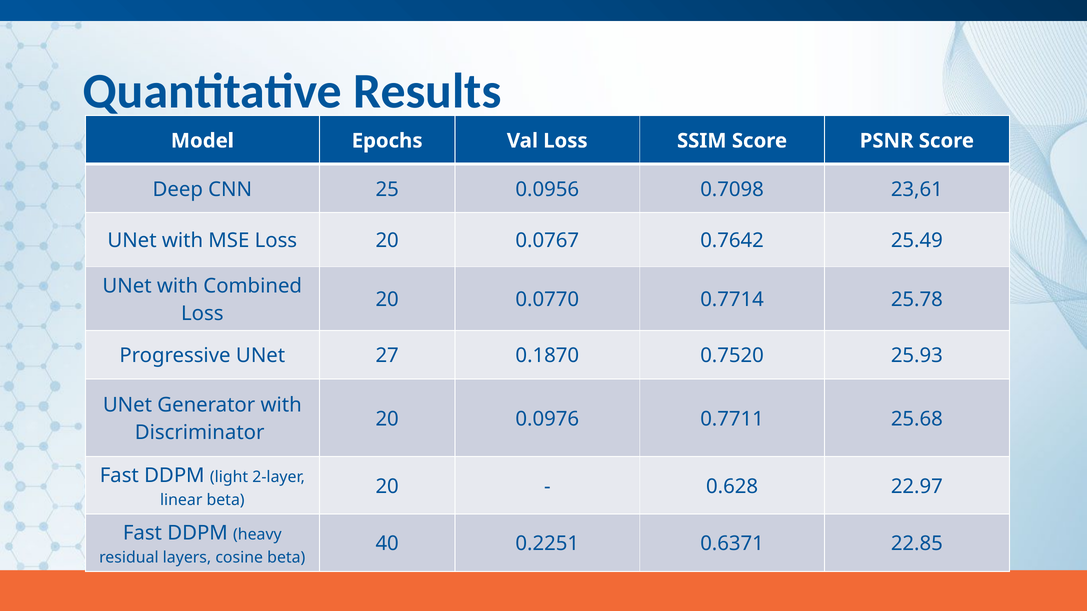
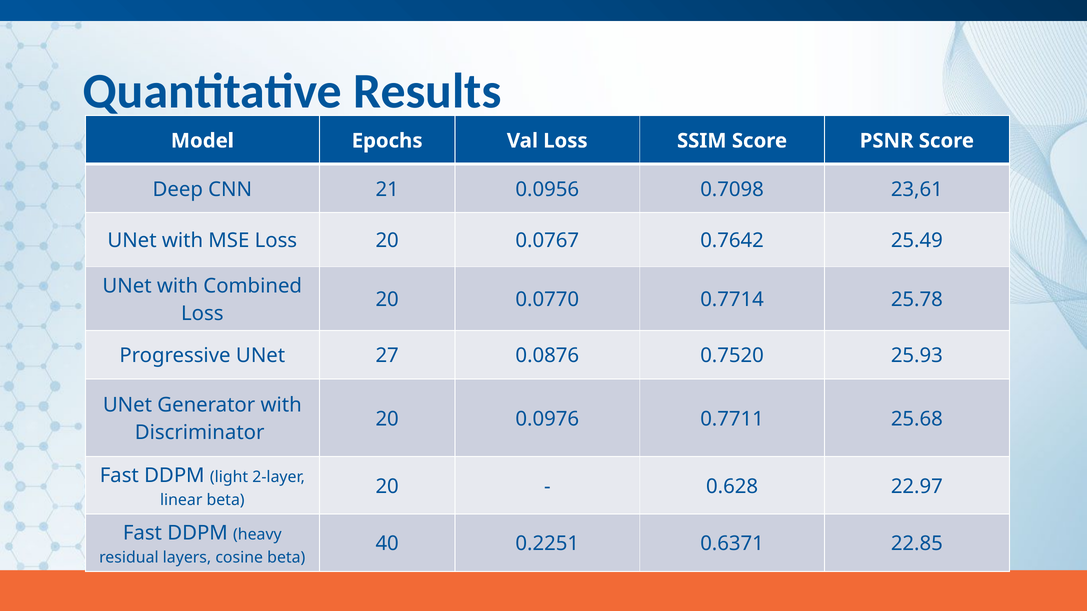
25: 25 -> 21
0.1870: 0.1870 -> 0.0876
